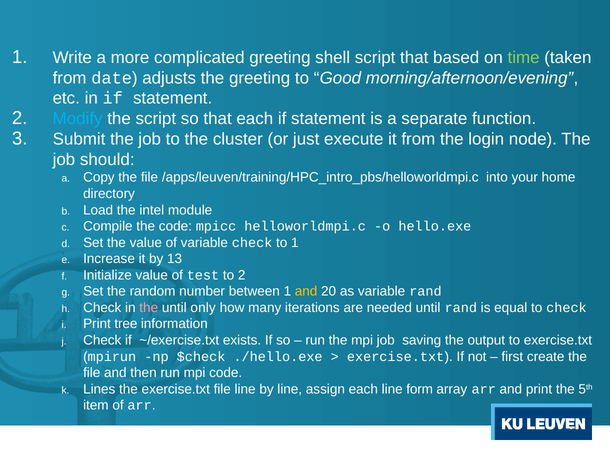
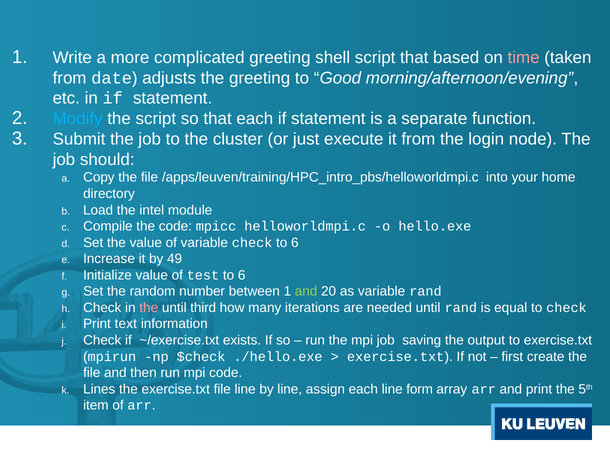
time colour: light green -> pink
check to 1: 1 -> 6
13: 13 -> 49
test to 2: 2 -> 6
and at (306, 291) colour: yellow -> light green
only: only -> third
tree: tree -> text
